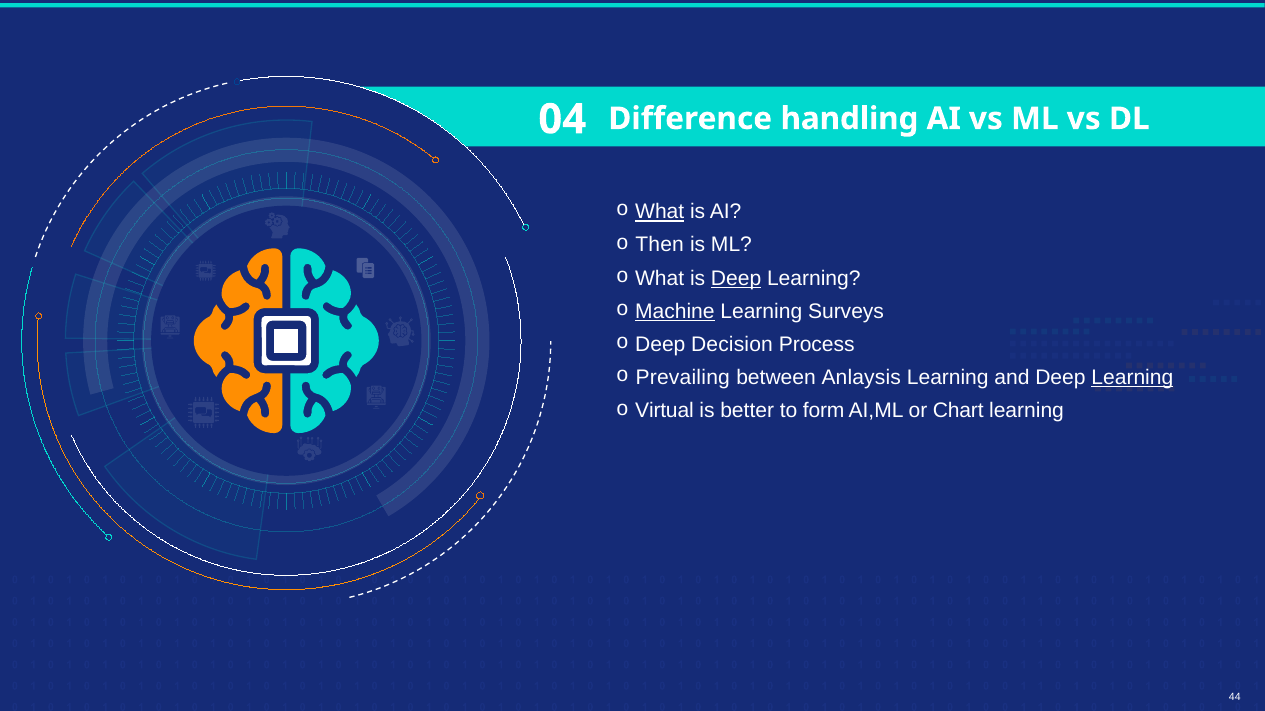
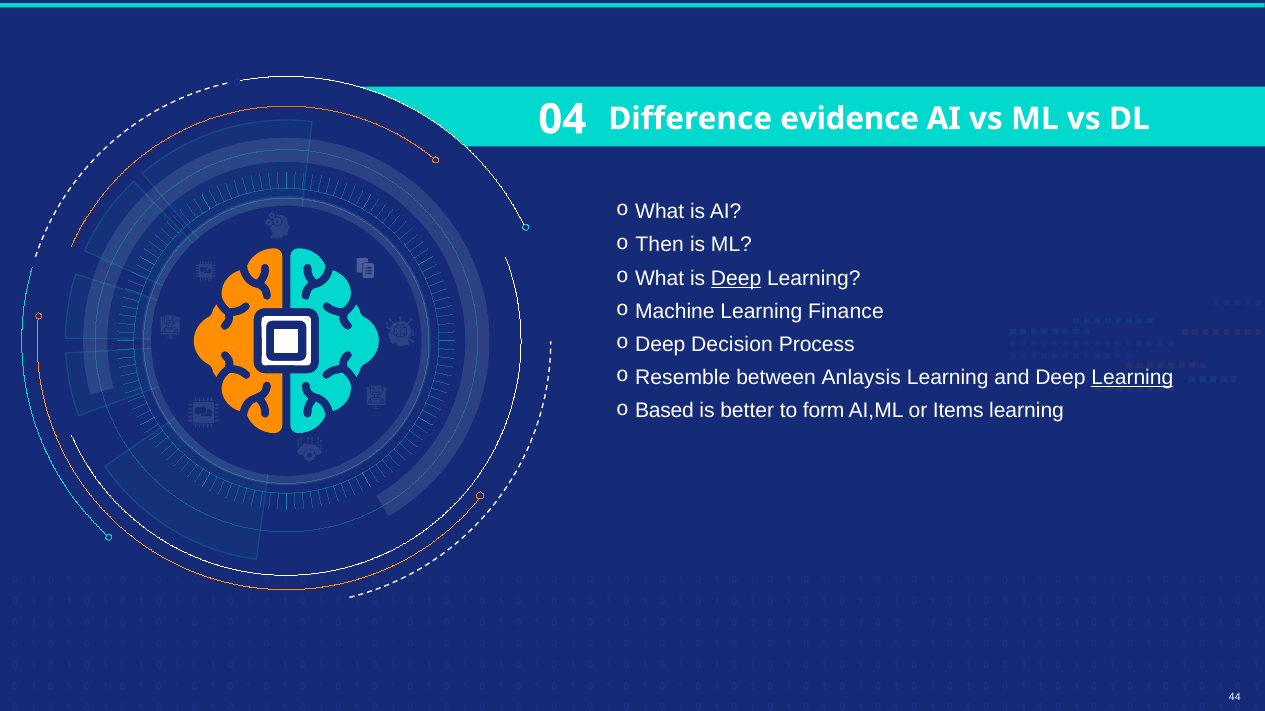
handling: handling -> evidence
What at (660, 212) underline: present -> none
Machine underline: present -> none
Surveys: Surveys -> Finance
Prevailing: Prevailing -> Resemble
Virtual: Virtual -> Based
Chart: Chart -> Items
